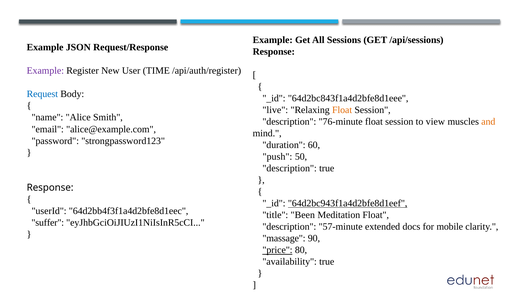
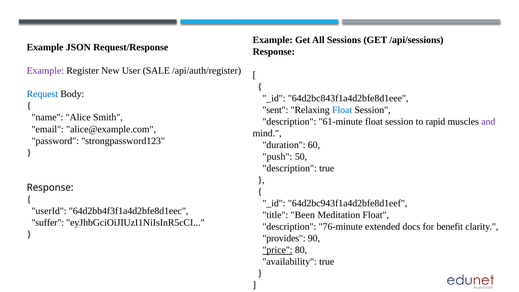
TIME: TIME -> SALE
live: live -> sent
Float at (342, 110) colour: orange -> blue
76-minute: 76-minute -> 61-minute
view: view -> rapid
and colour: orange -> purple
64d2bc943f1a4d2bfe8d1eef underline: present -> none
57-minute: 57-minute -> 76-minute
mobile: mobile -> benefit
massage: massage -> provides
